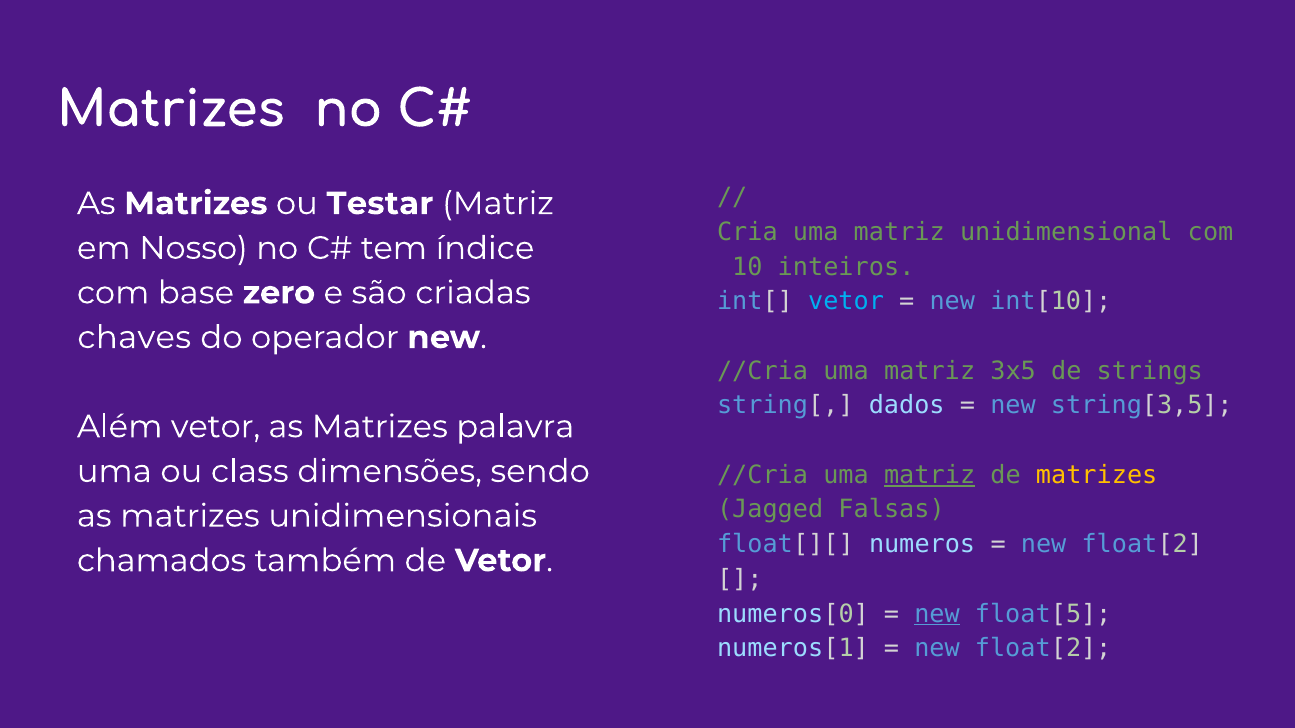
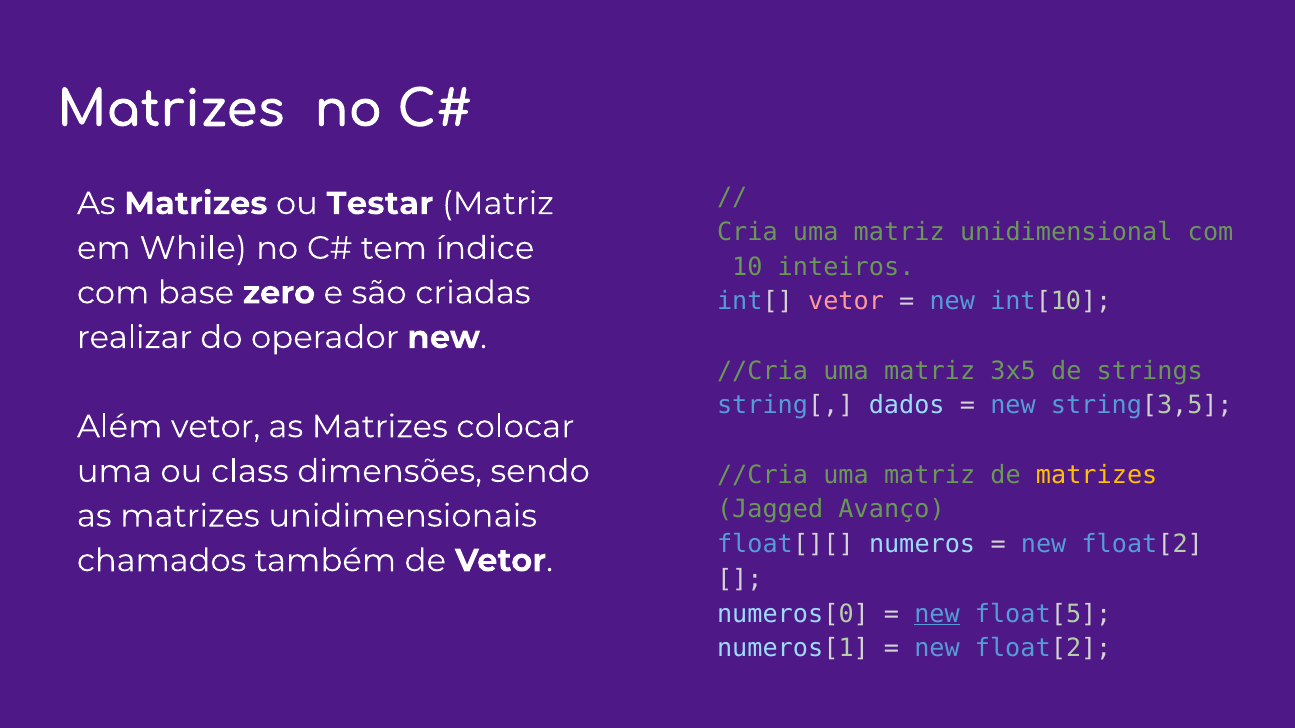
Nosso: Nosso -> While
vetor at (846, 302) colour: light blue -> pink
chaves: chaves -> realizar
palavra: palavra -> colocar
matriz at (930, 475) underline: present -> none
Falsas: Falsas -> Avanço
